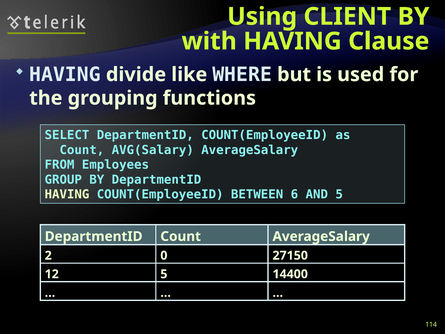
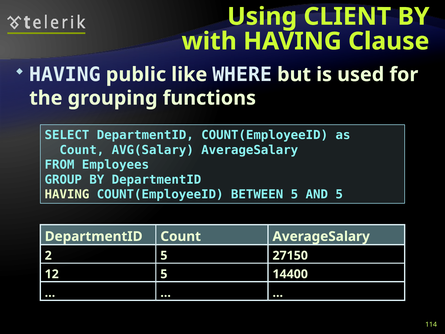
divide: divide -> public
BETWEEN 6: 6 -> 5
2 0: 0 -> 5
